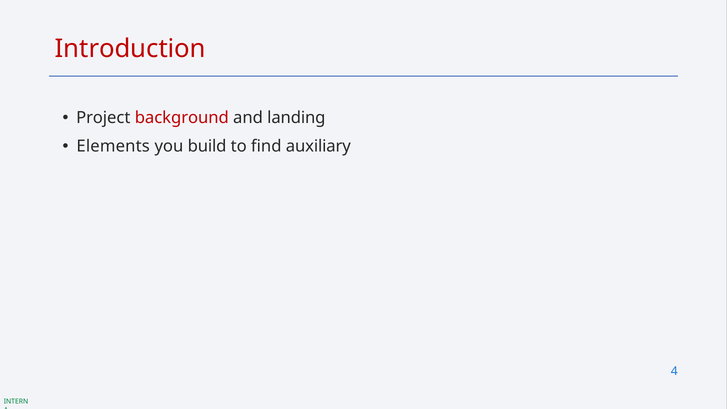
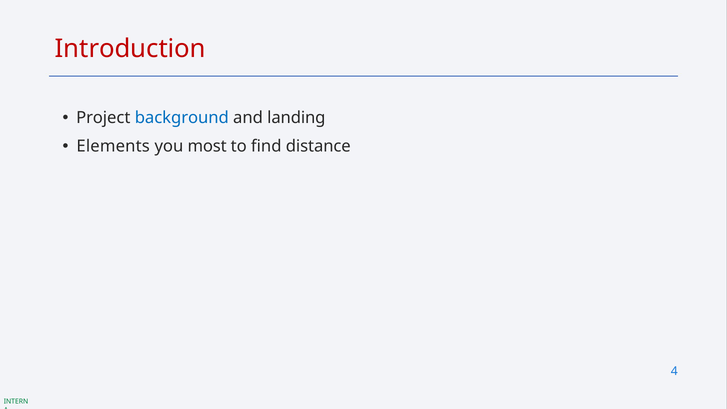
background colour: red -> blue
build: build -> most
auxiliary: auxiliary -> distance
